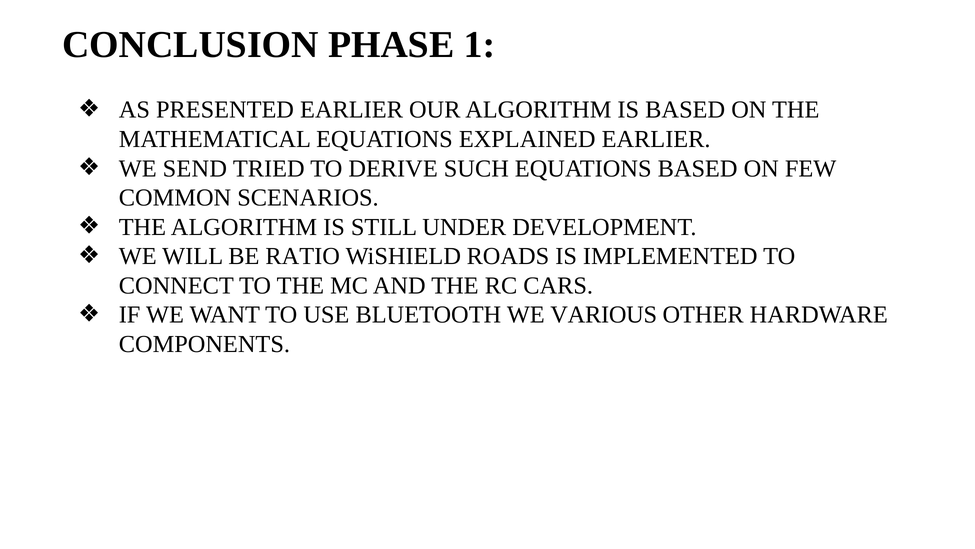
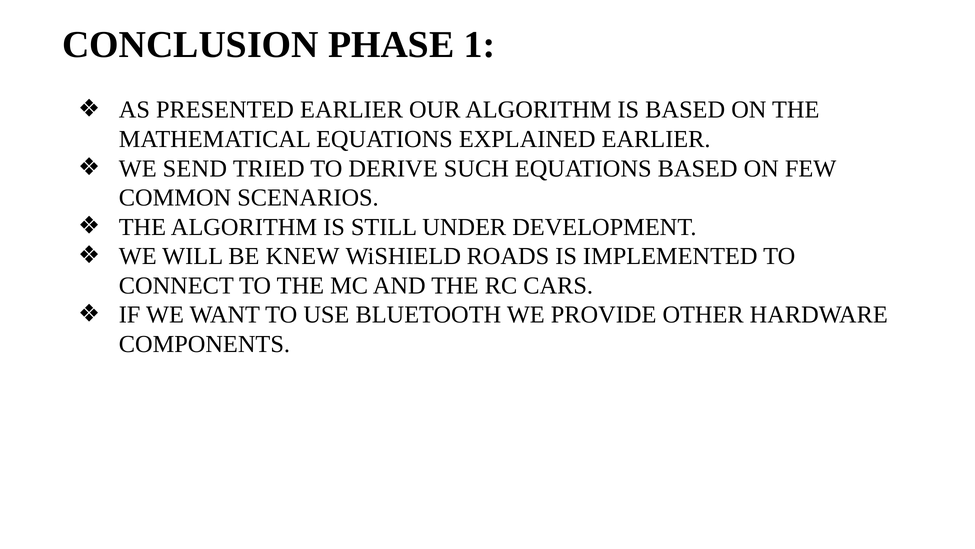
RATIO: RATIO -> KNEW
VARIOUS: VARIOUS -> PROVIDE
